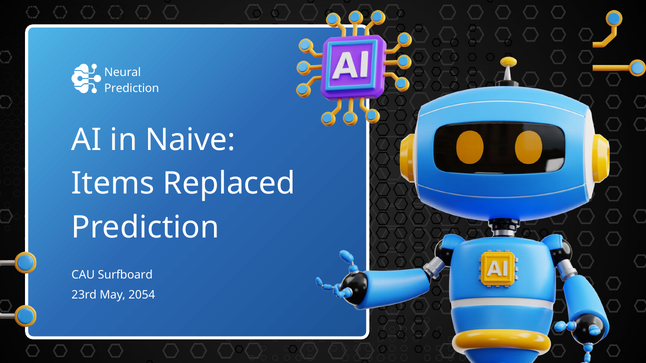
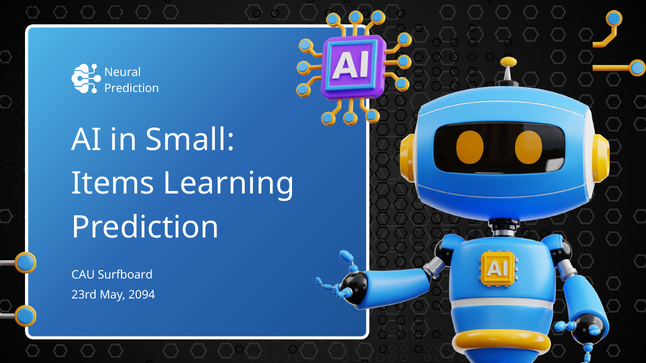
Naive: Naive -> Small
Replaced: Replaced -> Learning
2054: 2054 -> 2094
